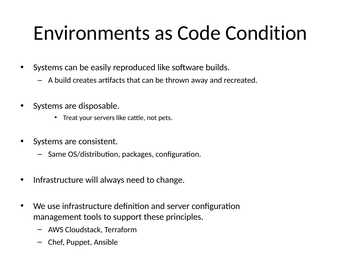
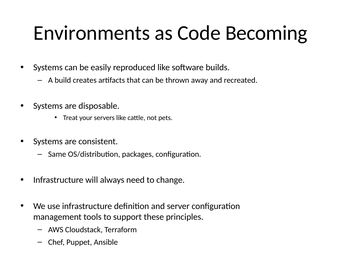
Condition: Condition -> Becoming
